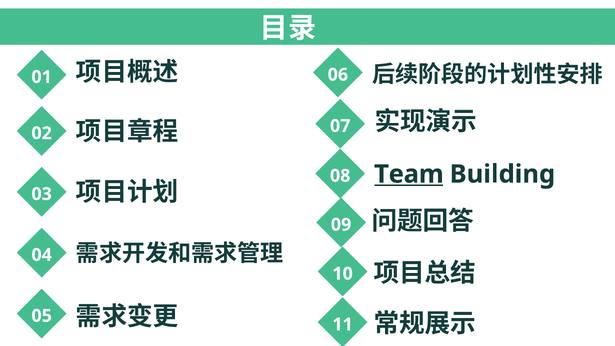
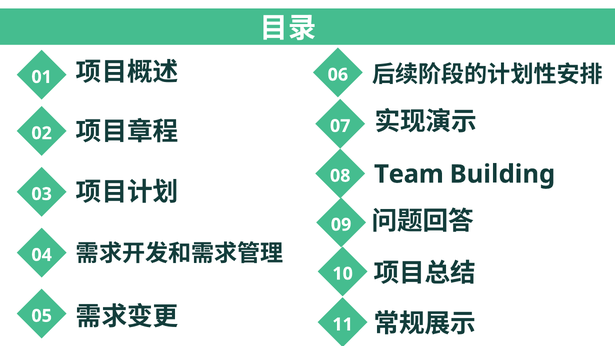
Team underline: present -> none
